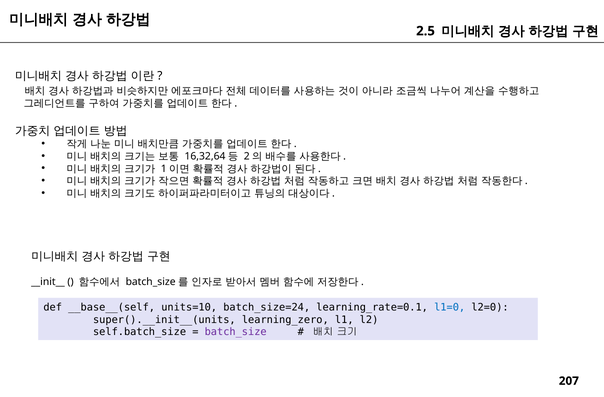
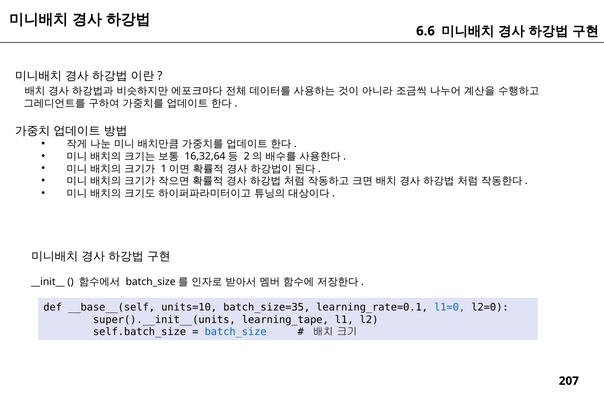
2.5: 2.5 -> 6.6
batch_size=24: batch_size=24 -> batch_size=35
learning_zero: learning_zero -> learning_tape
batch_size colour: purple -> blue
